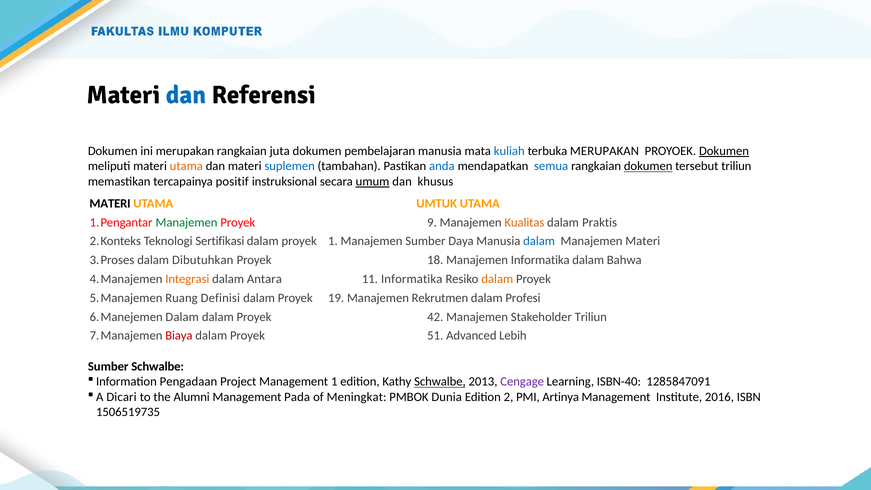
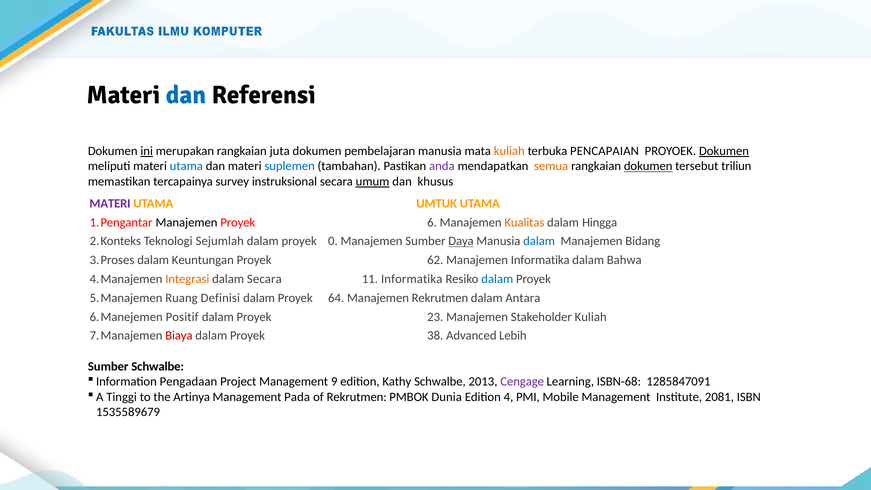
ini underline: none -> present
kuliah at (509, 151) colour: blue -> orange
terbuka MERUPAKAN: MERUPAKAN -> PENCAPAIAN
utama at (186, 166) colour: orange -> blue
anda colour: blue -> purple
semua colour: blue -> orange
positif: positif -> survey
MATERI at (110, 203) colour: black -> purple
Manajemen at (187, 222) colour: green -> black
9: 9 -> 6
Praktis: Praktis -> Hingga
Sertifikasi: Sertifikasi -> Sejumlah
proyek 1: 1 -> 0
Daya underline: none -> present
Manajemen Materi: Materi -> Bidang
Dibutuhkan: Dibutuhkan -> Keuntungan
18: 18 -> 62
dalam Antara: Antara -> Secara
dalam at (497, 279) colour: orange -> blue
19: 19 -> 64
Profesi: Profesi -> Antara
Dalam at (182, 317): Dalam -> Positif
42: 42 -> 23
Stakeholder Triliun: Triliun -> Kuliah
51: 51 -> 38
Management 1: 1 -> 9
Schwalbe at (440, 382) underline: present -> none
ISBN-40: ISBN-40 -> ISBN-68
Dicari: Dicari -> Tinggi
Alumni: Alumni -> Artinya
of Meningkat: Meningkat -> Rekrutmen
2: 2 -> 4
Artinya: Artinya -> Mobile
2016: 2016 -> 2081
1506519735: 1506519735 -> 1535589679
